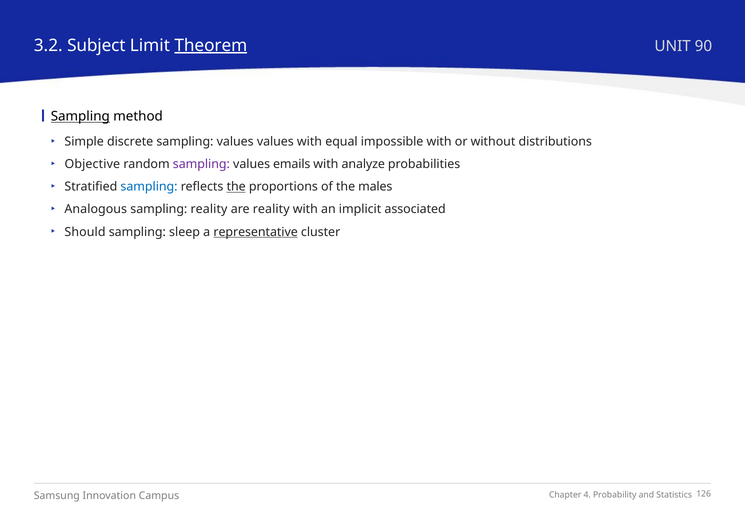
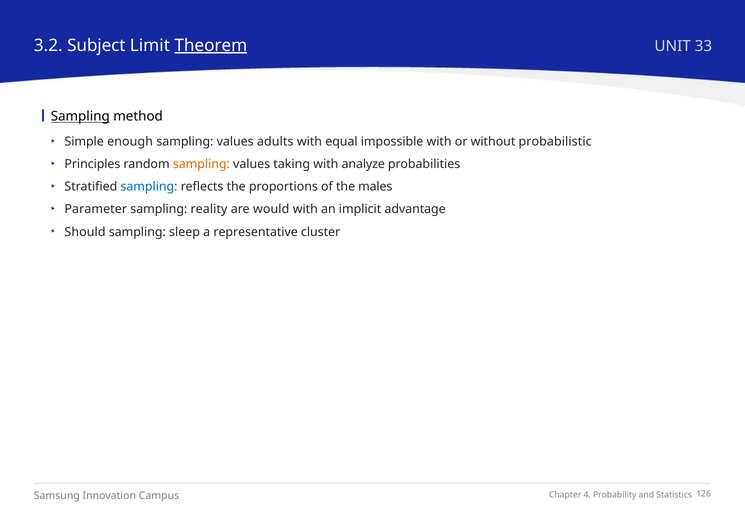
90: 90 -> 33
discrete: discrete -> enough
values values: values -> adults
distributions: distributions -> probabilistic
Objective: Objective -> Principles
sampling at (201, 164) colour: purple -> orange
emails: emails -> taking
the at (236, 187) underline: present -> none
Analogous: Analogous -> Parameter
are reality: reality -> would
associated: associated -> advantage
representative underline: present -> none
